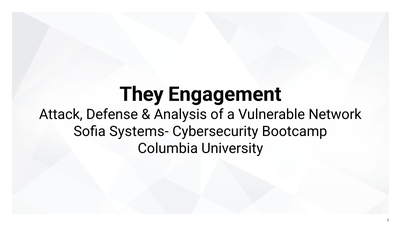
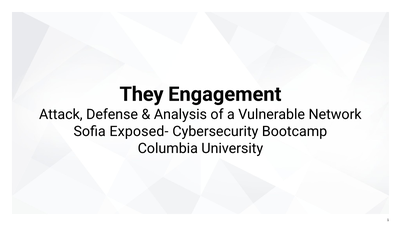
Systems-: Systems- -> Exposed-
